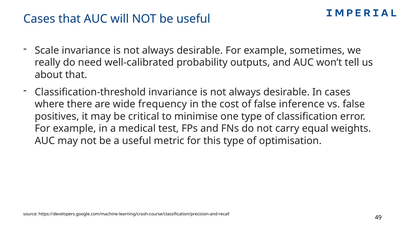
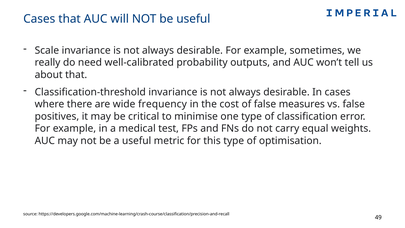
inference: inference -> measures
